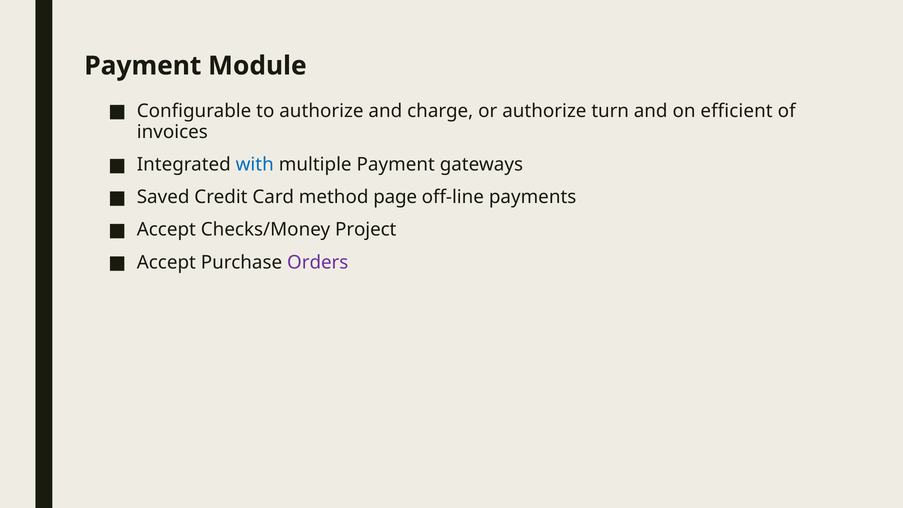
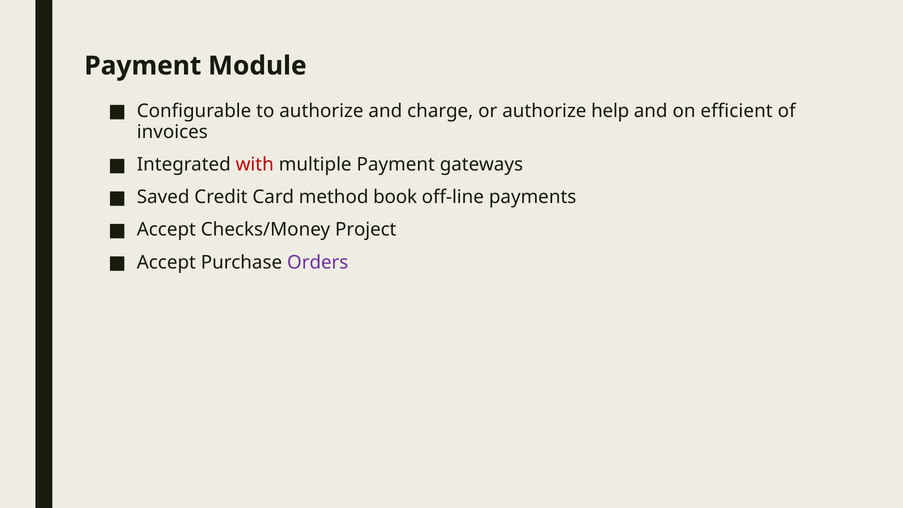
turn: turn -> help
with colour: blue -> red
page: page -> book
